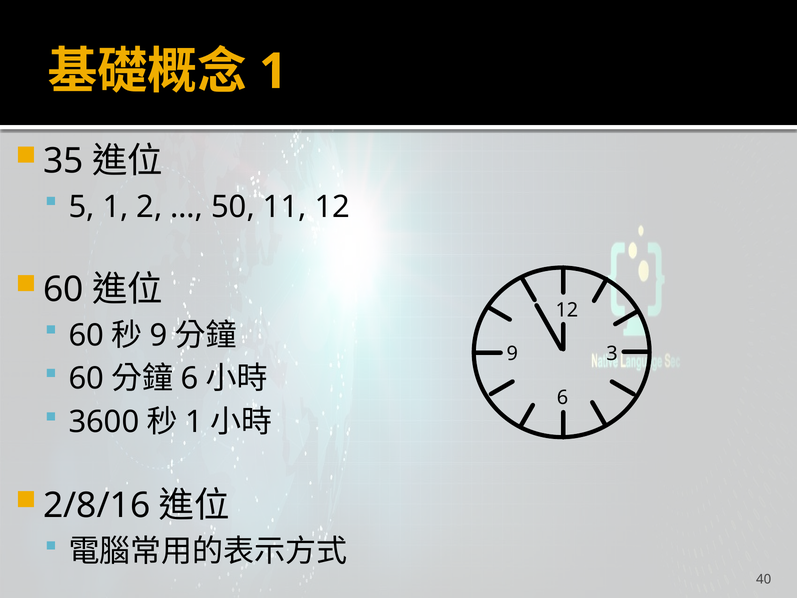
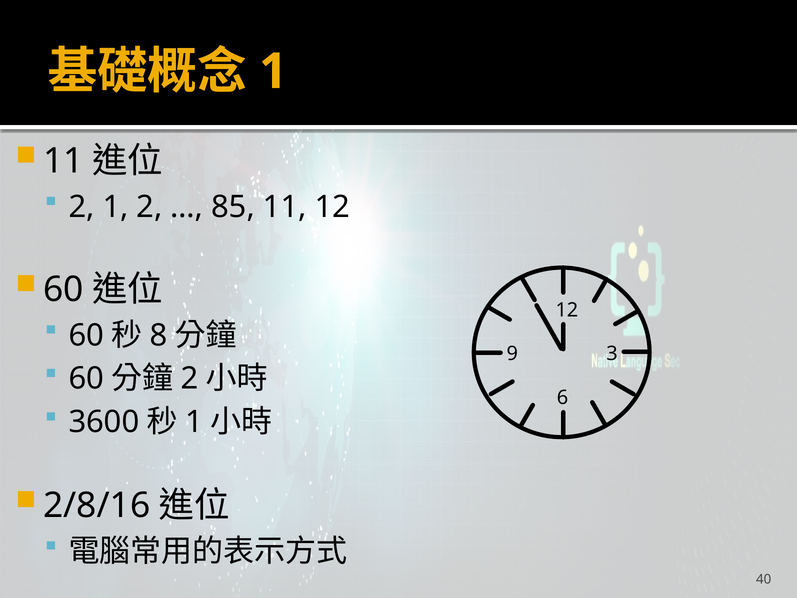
35 at (63, 161): 35 -> 11
5 at (82, 207): 5 -> 2
50: 50 -> 85
9 at (158, 335): 9 -> 8
6 at (189, 379): 6 -> 2
